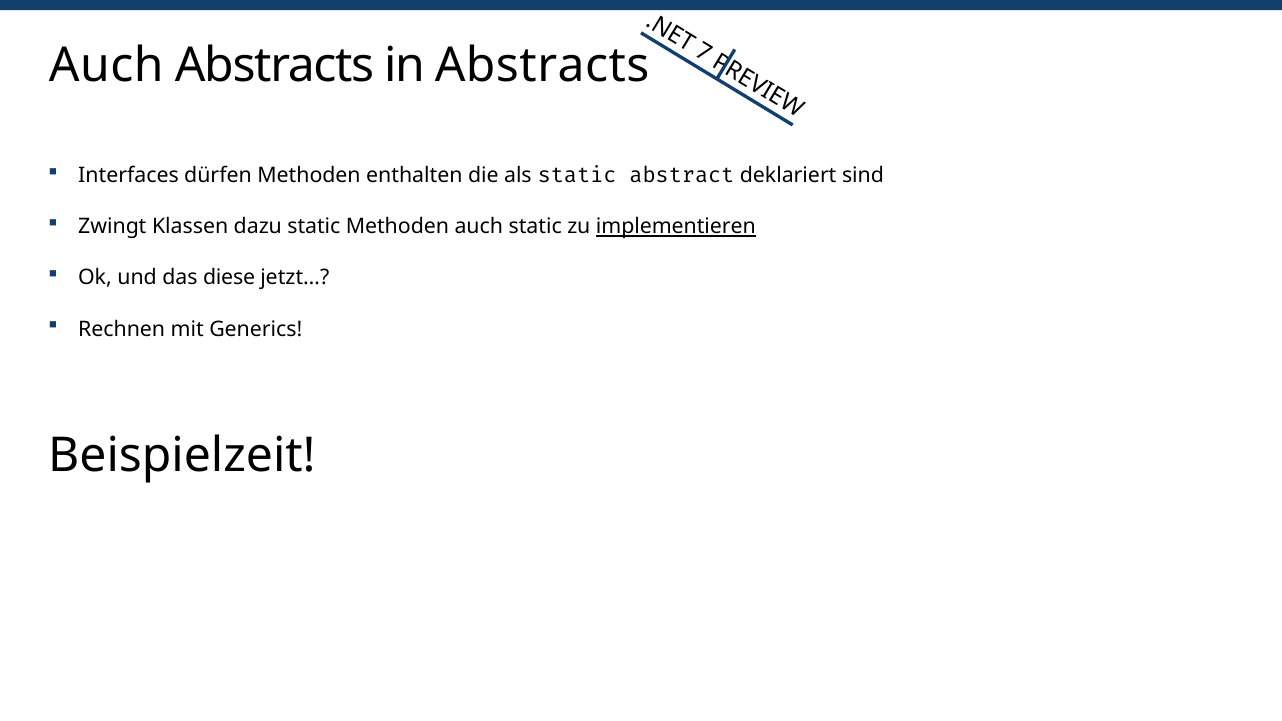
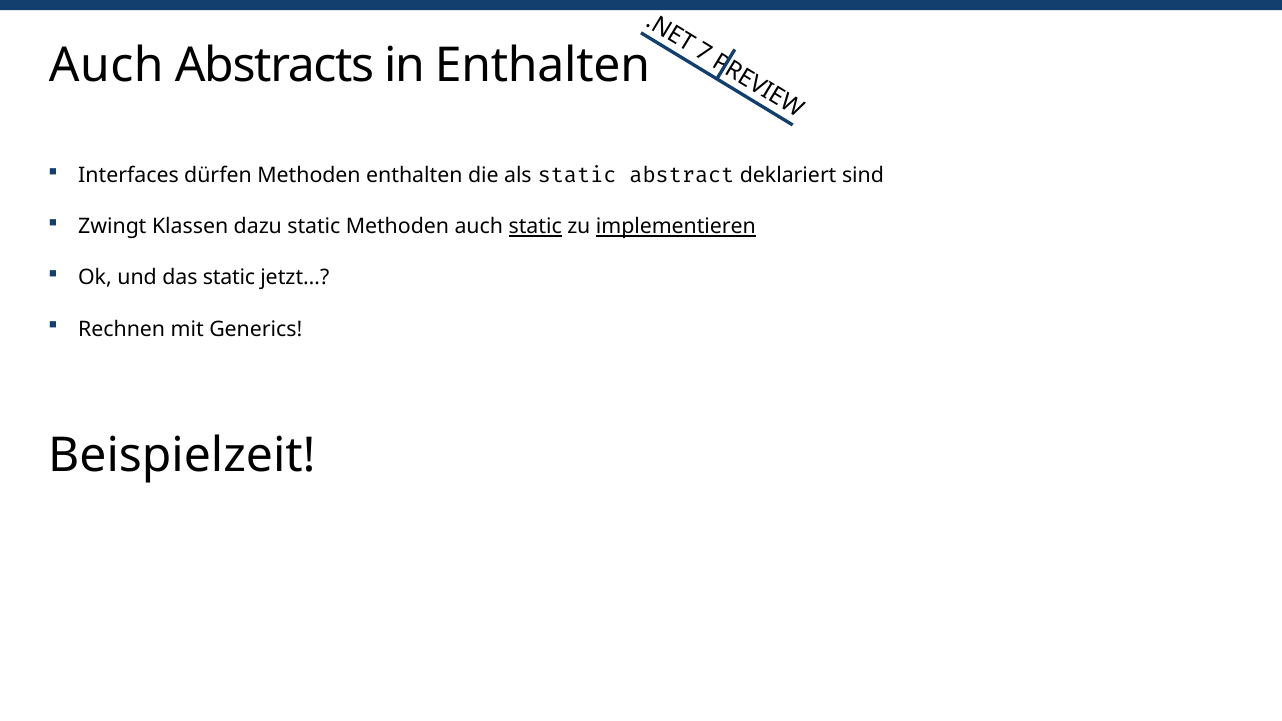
in Abstracts: Abstracts -> Enthalten
static at (535, 227) underline: none -> present
das diese: diese -> static
